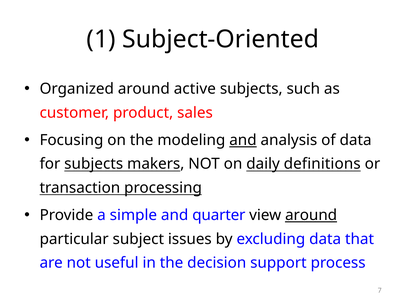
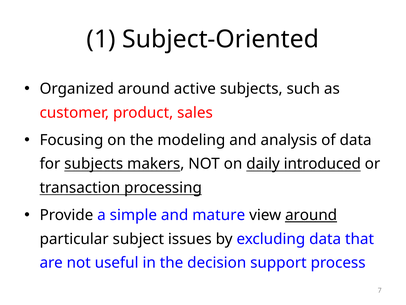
and at (243, 140) underline: present -> none
definitions: definitions -> introduced
quarter: quarter -> mature
